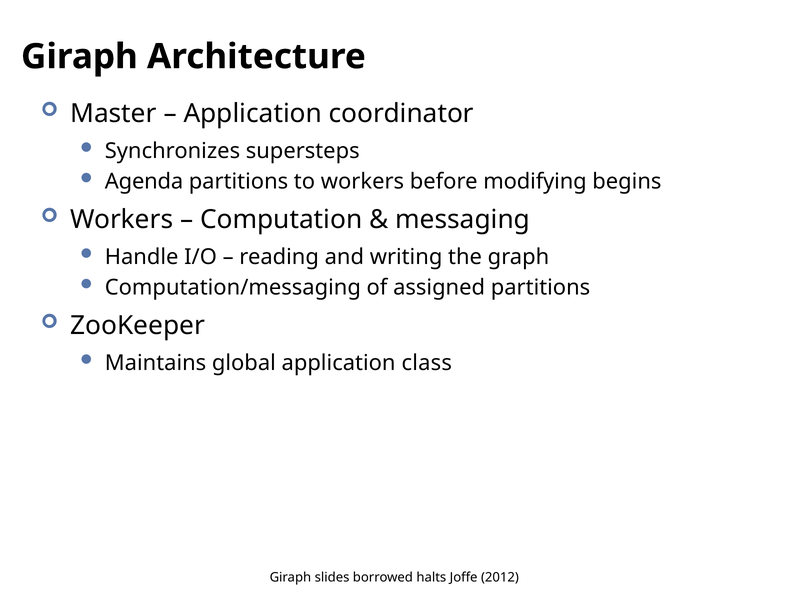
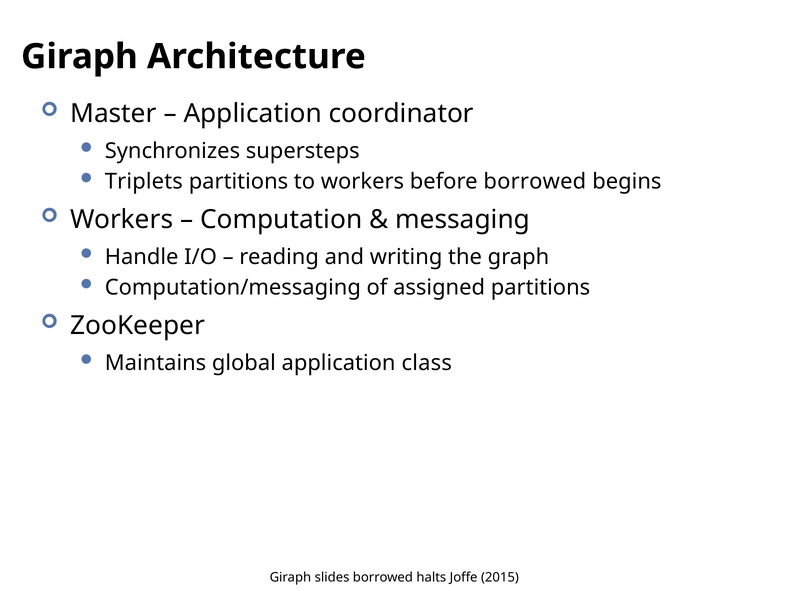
Agenda: Agenda -> Triplets
before modifying: modifying -> borrowed
2012: 2012 -> 2015
